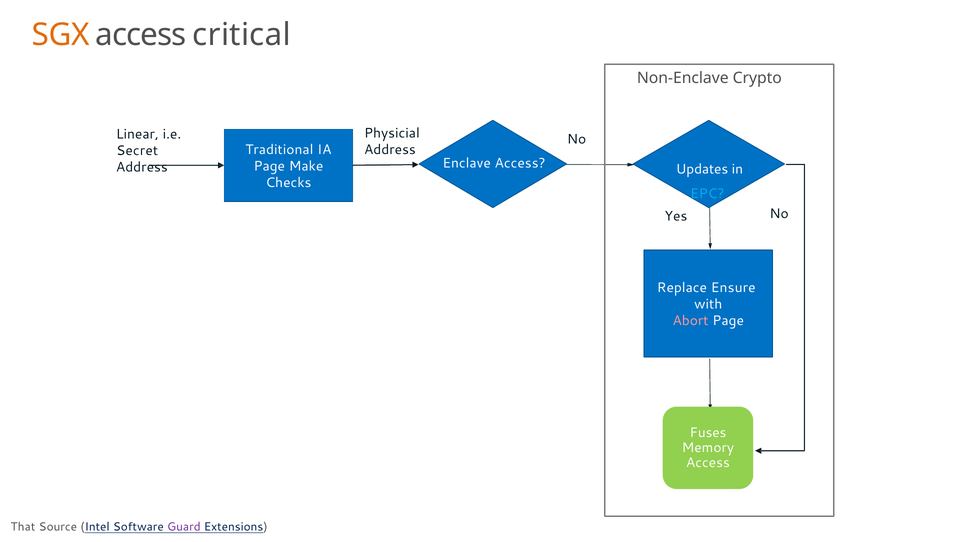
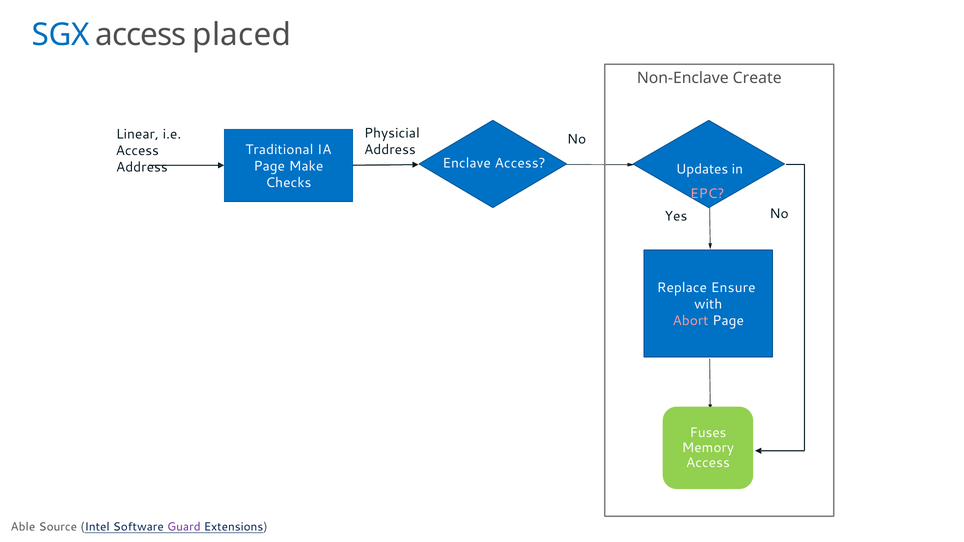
SGX colour: orange -> blue
critical: critical -> placed
Crypto: Crypto -> Create
Secret at (137, 151): Secret -> Access
EPC colour: light blue -> pink
That: That -> Able
